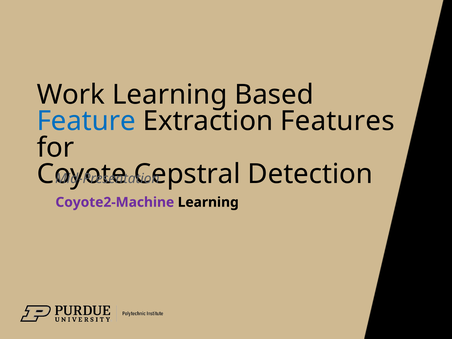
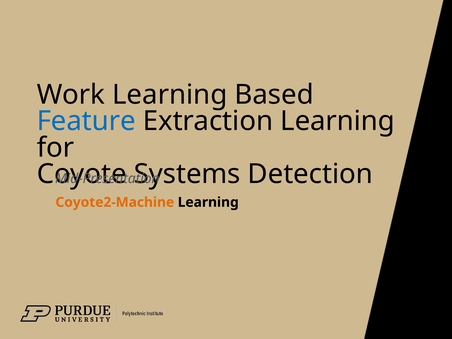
Extraction Features: Features -> Learning
Cepstral: Cepstral -> Systems
Coyote2-Machine colour: purple -> orange
